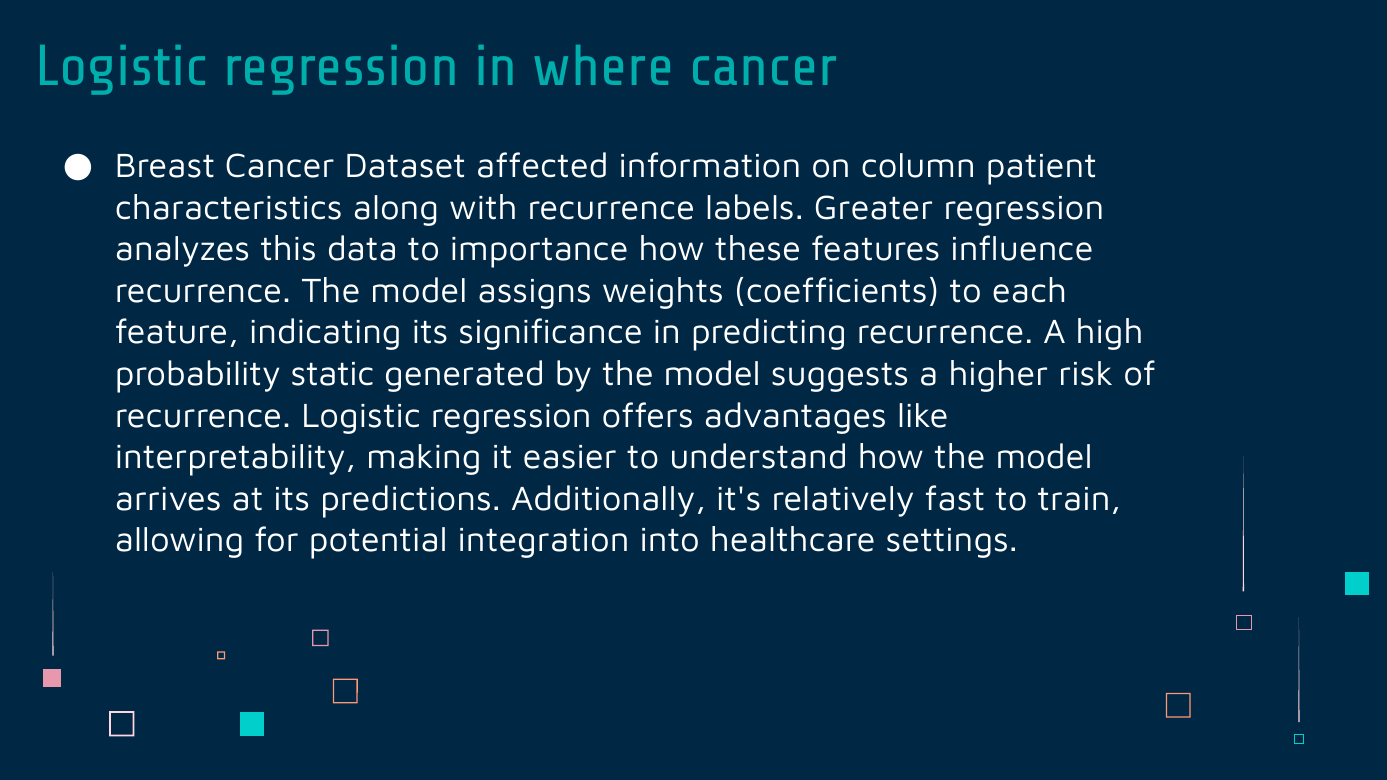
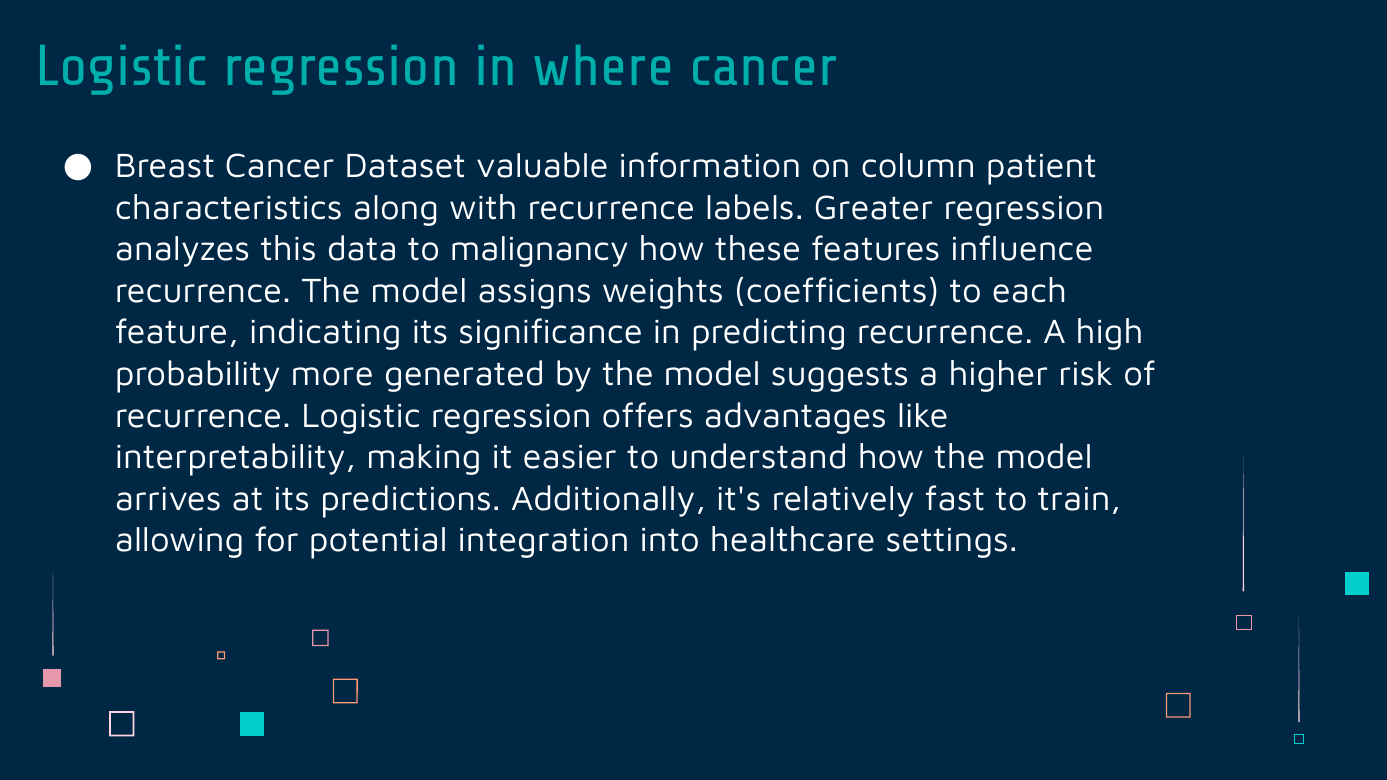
affected: affected -> valuable
importance: importance -> malignancy
static: static -> more
